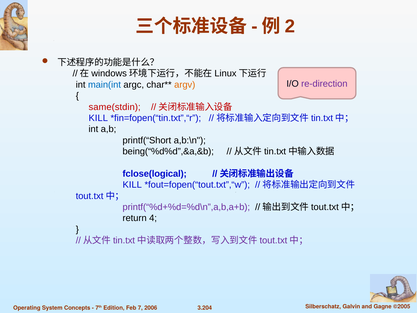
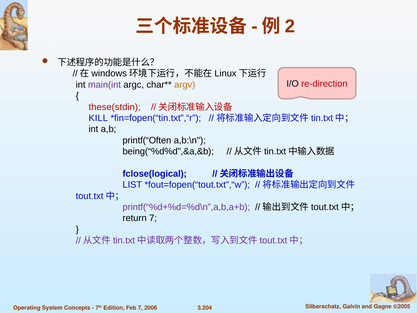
re-direction colour: purple -> red
main(int colour: blue -> purple
same(stdin: same(stdin -> these(stdin
printf(“Short: printf(“Short -> printf(“Often
KILL at (132, 185): KILL -> LIST
return 4: 4 -> 7
